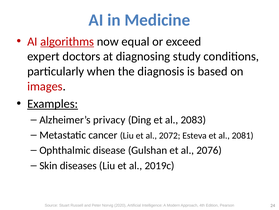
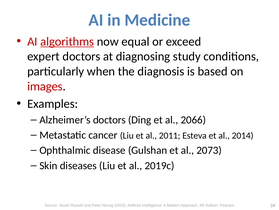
Examples underline: present -> none
Alzheimer’s privacy: privacy -> doctors
2083: 2083 -> 2066
2072: 2072 -> 2011
2081: 2081 -> 2014
2076: 2076 -> 2073
